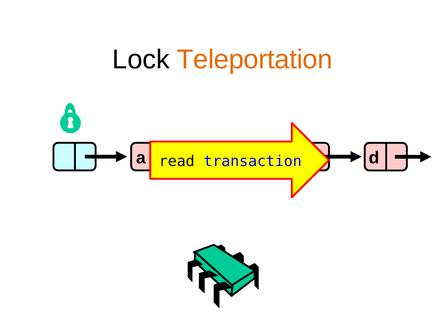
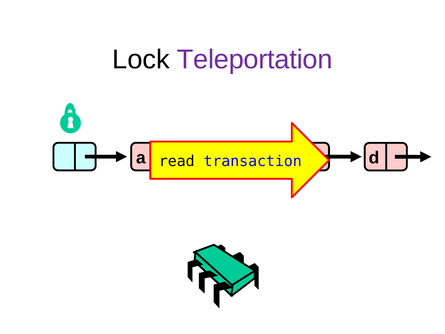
Teleportation colour: orange -> purple
